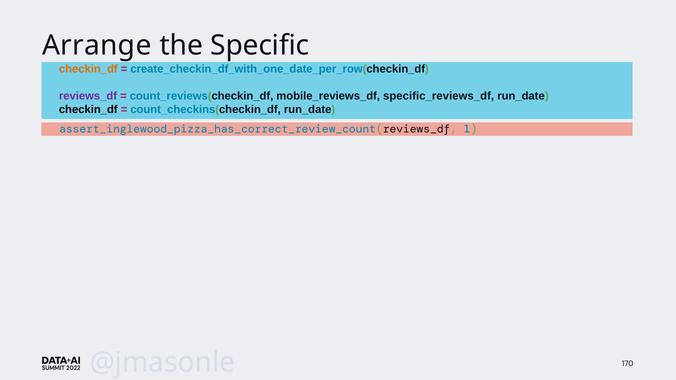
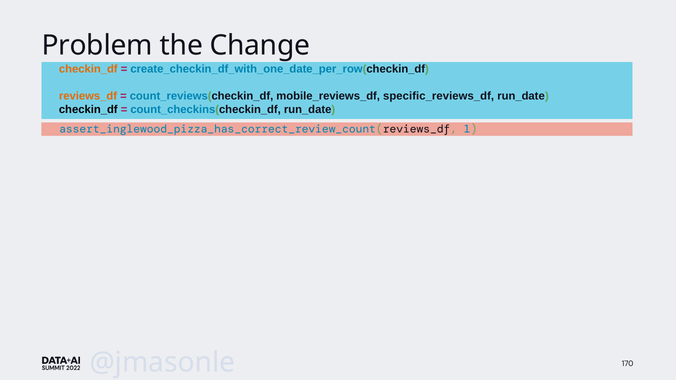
Arrange: Arrange -> Problem
Specific: Specific -> Change
reviews_df colour: purple -> orange
